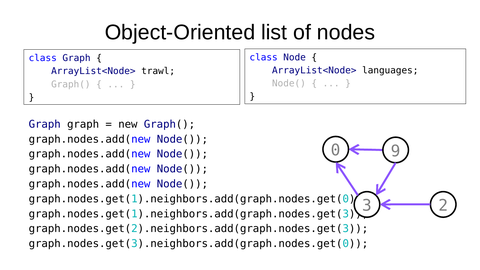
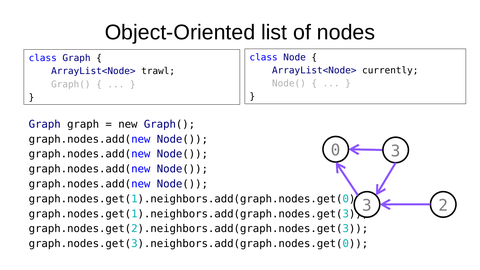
languages: languages -> currently
0 9: 9 -> 3
